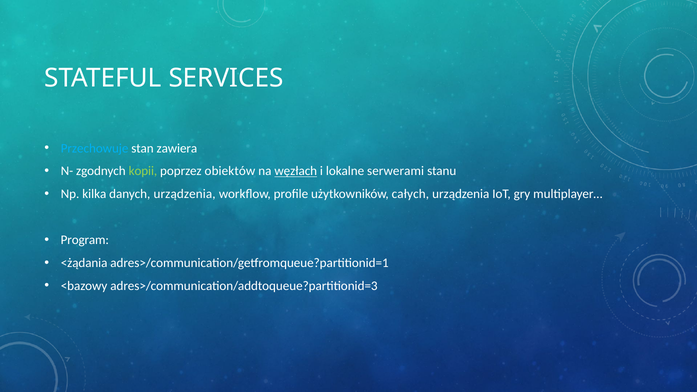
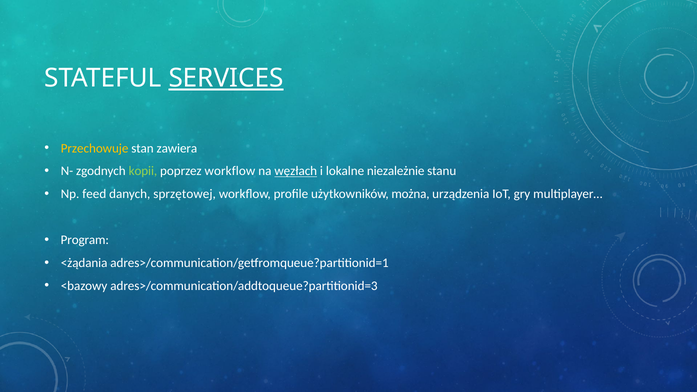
SERVICES underline: none -> present
Przechowuje colour: light blue -> yellow
poprzez obiektów: obiektów -> workflow
serwerami: serwerami -> niezależnie
kilka: kilka -> feed
danych urządzenia: urządzenia -> sprzętowej
całych: całych -> można
